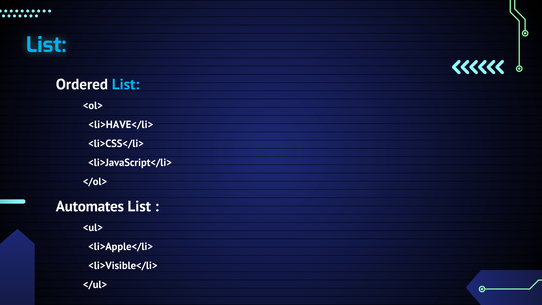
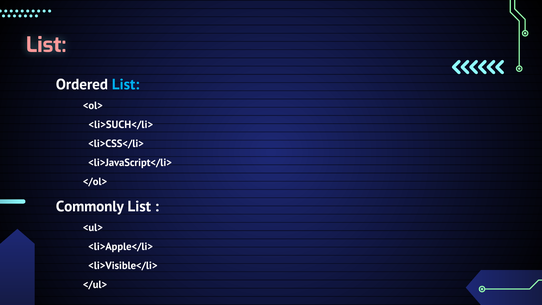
List at (46, 45) colour: light blue -> pink
<li>HAVE</li>: <li>HAVE</li> -> <li>SUCH</li>
Automates: Automates -> Commonly
